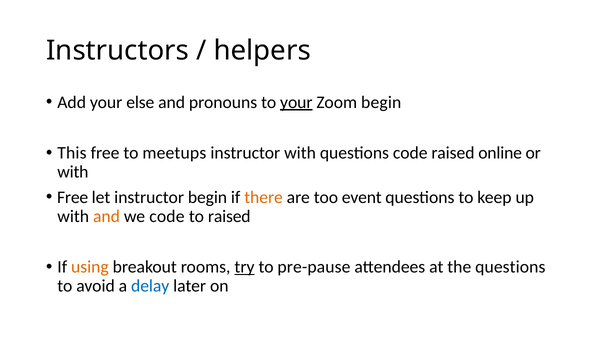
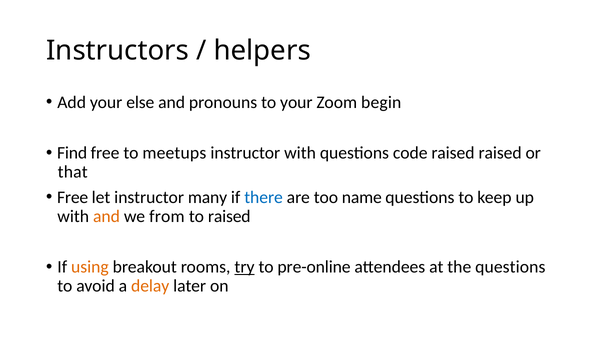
your at (296, 102) underline: present -> none
This: This -> Find
raised online: online -> raised
with at (73, 172): with -> that
instructor begin: begin -> many
there colour: orange -> blue
event: event -> name
we code: code -> from
pre-pause: pre-pause -> pre-online
delay colour: blue -> orange
